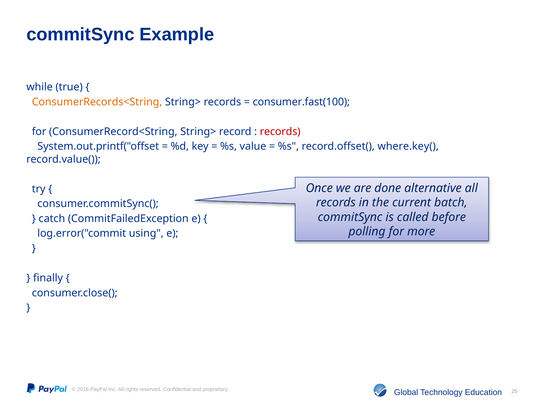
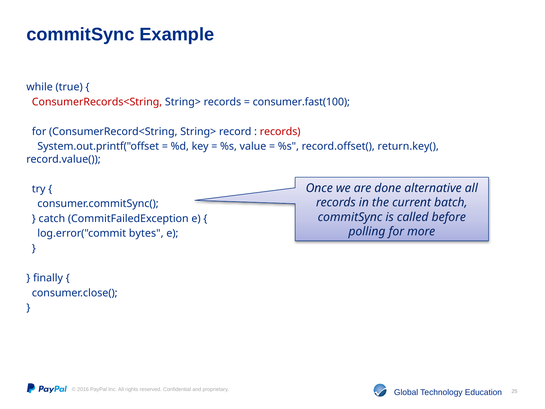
ConsumerRecords<String colour: orange -> red
where.key(: where.key( -> return.key(
using: using -> bytes
